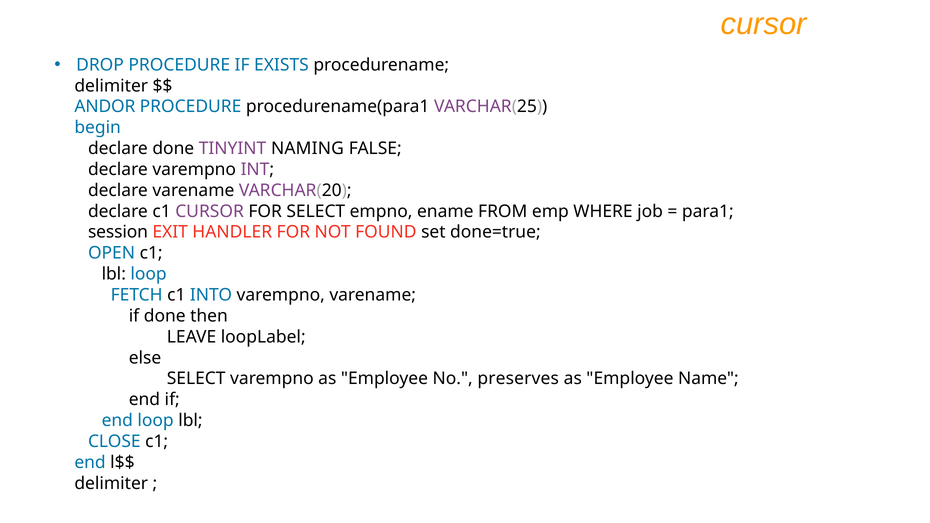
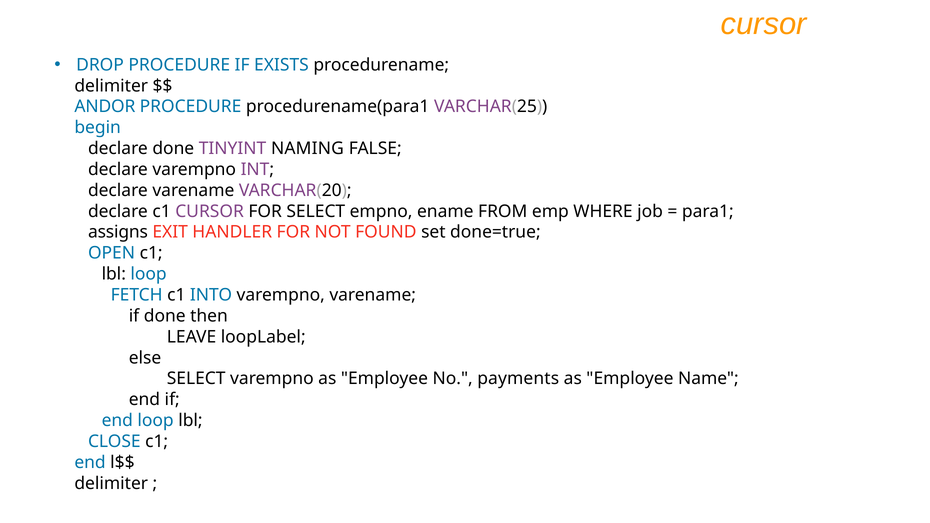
session: session -> assigns
preserves: preserves -> payments
